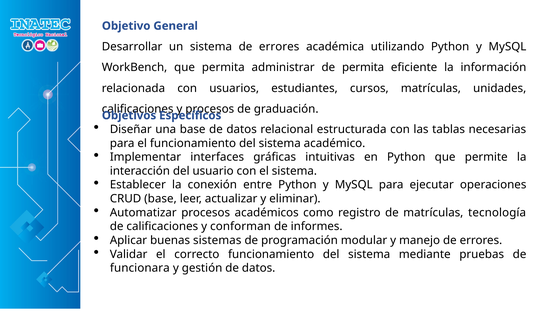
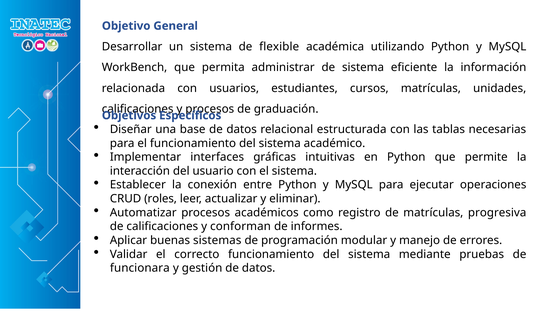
sistema de errores: errores -> flexible
de permita: permita -> sistema
CRUD base: base -> roles
tecnología: tecnología -> progresiva
